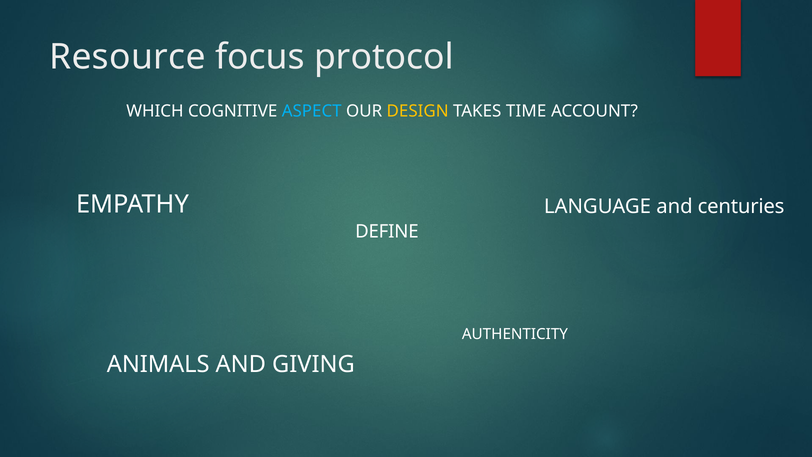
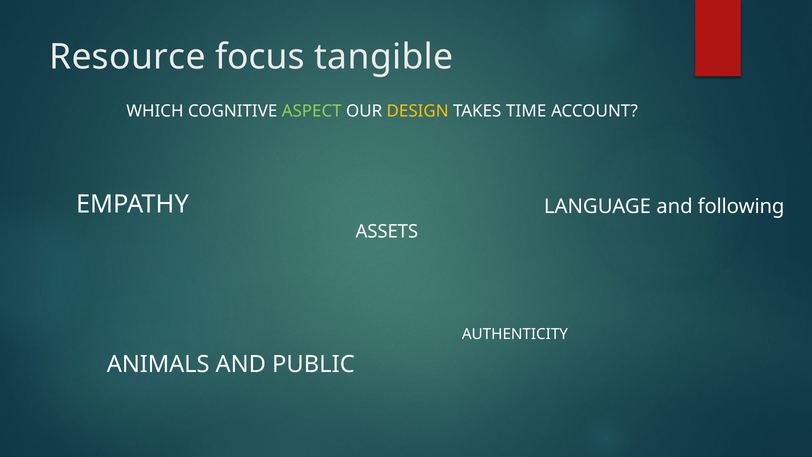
protocol: protocol -> tangible
ASPECT colour: light blue -> light green
centuries: centuries -> following
DEFINE: DEFINE -> ASSETS
GIVING: GIVING -> PUBLIC
